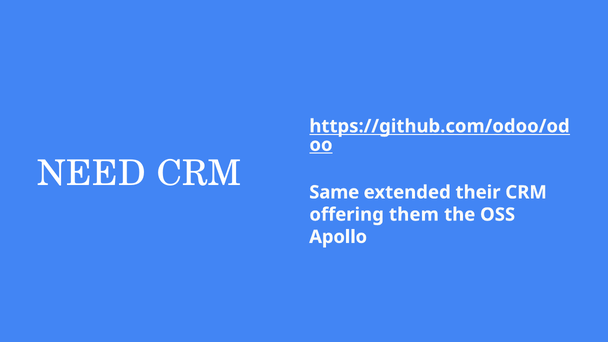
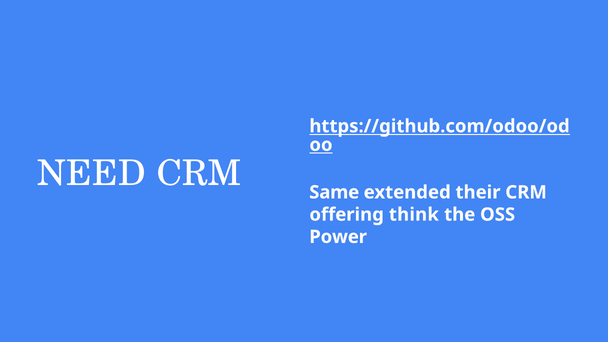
them: them -> think
Apollo: Apollo -> Power
